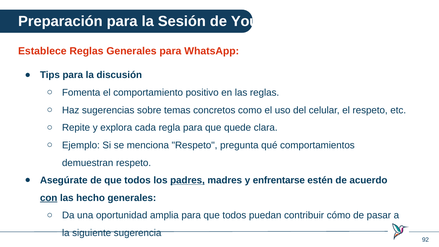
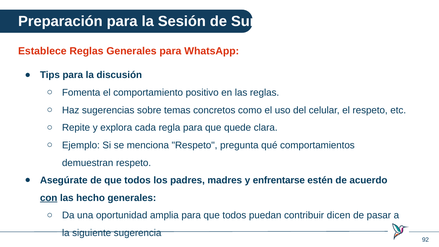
Your: Your -> Sure
padres underline: present -> none
cómo: cómo -> dicen
